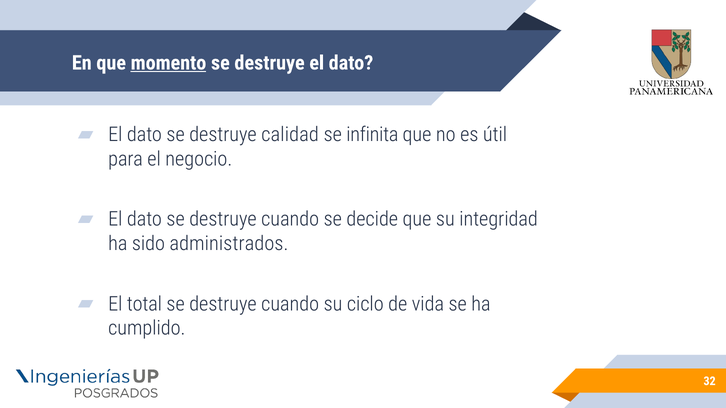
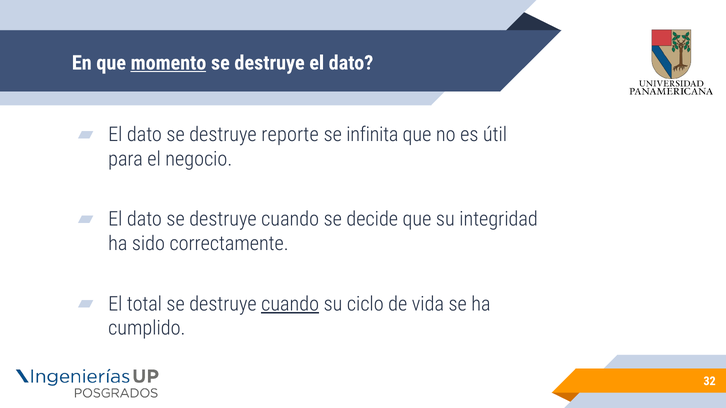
calidad: calidad -> reporte
administrados: administrados -> correctamente
cuando at (290, 304) underline: none -> present
